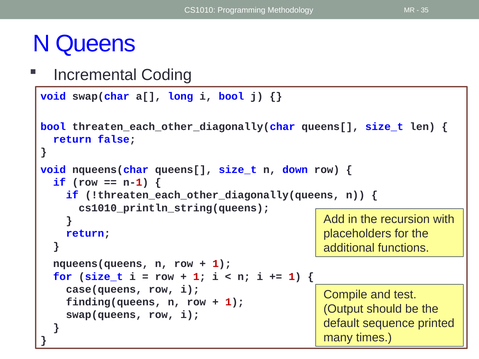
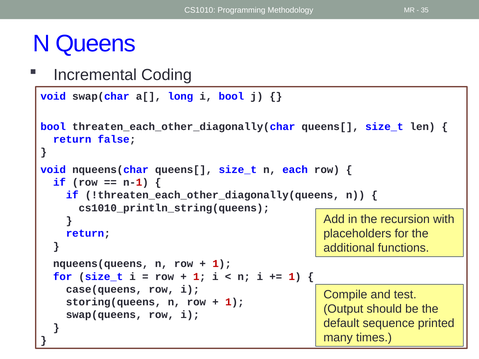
down: down -> each
finding(queens: finding(queens -> storing(queens
